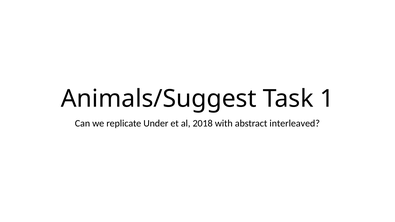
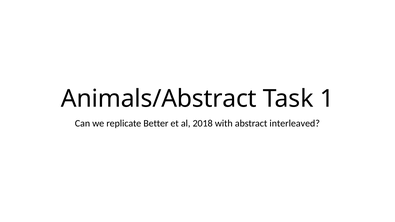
Animals/Suggest: Animals/Suggest -> Animals/Abstract
Under: Under -> Better
